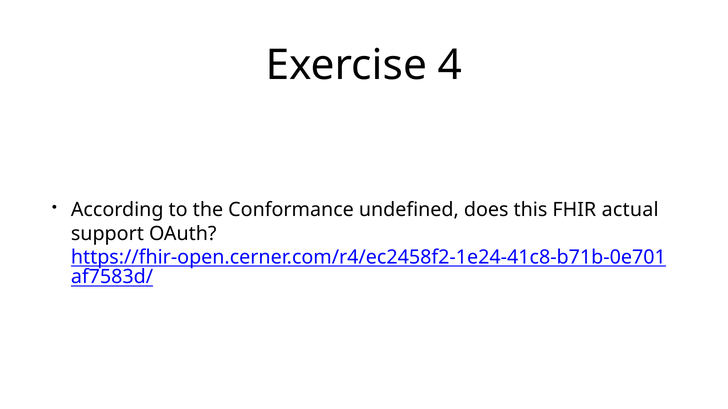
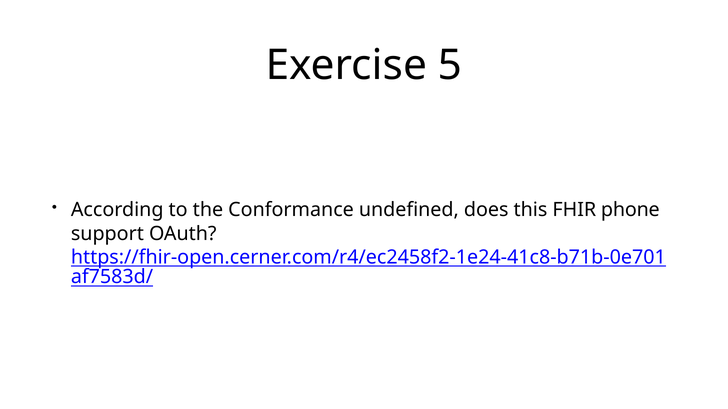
4: 4 -> 5
actual: actual -> phone
